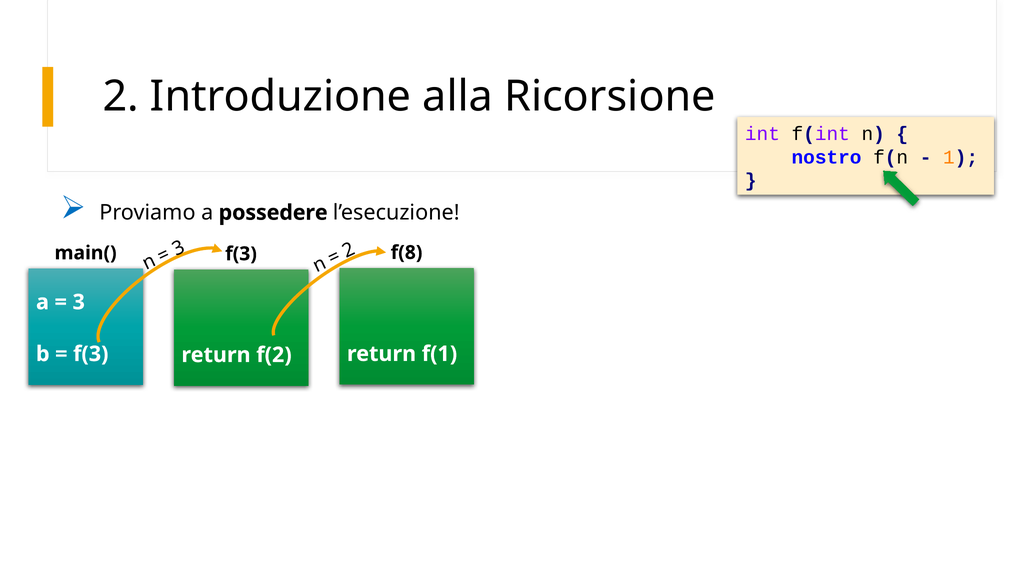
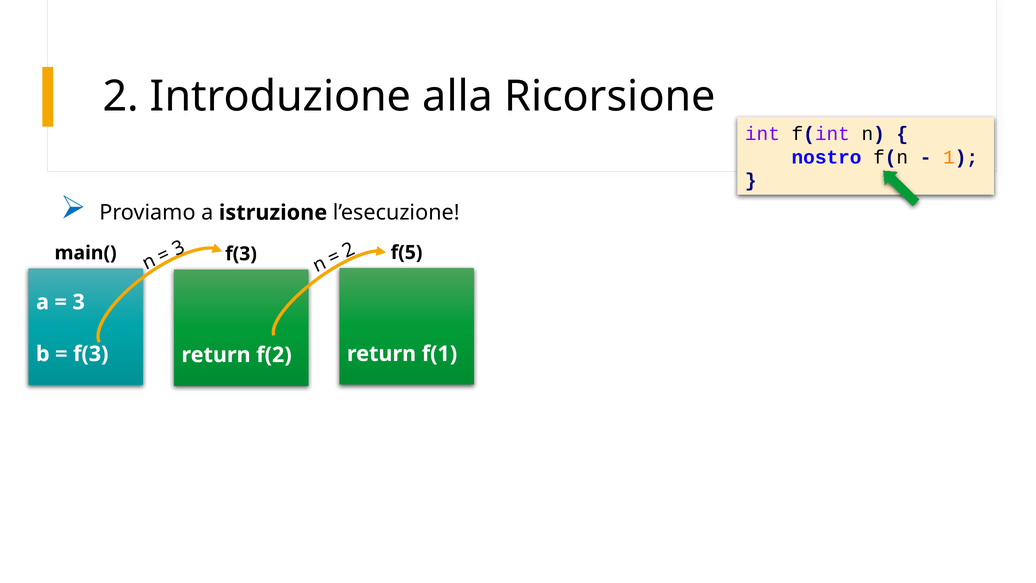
possedere: possedere -> istruzione
f(8: f(8 -> f(5
